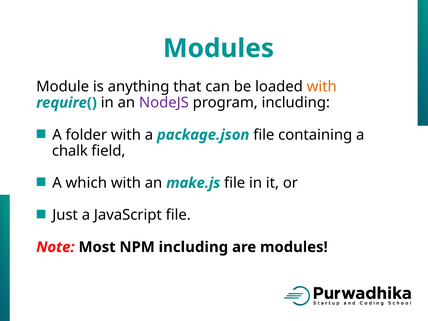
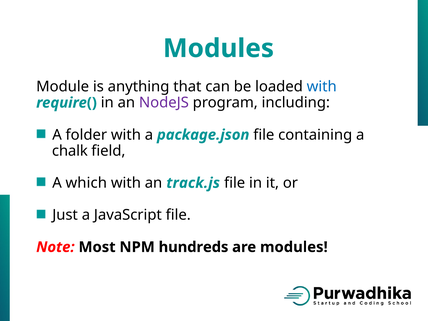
with at (322, 87) colour: orange -> blue
make.js: make.js -> track.js
NPM including: including -> hundreds
